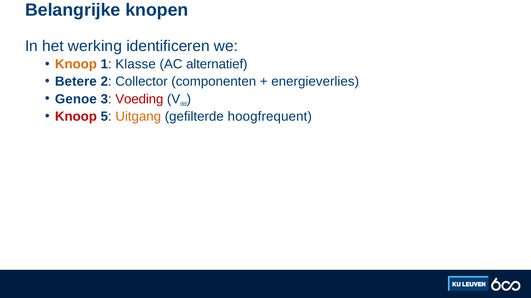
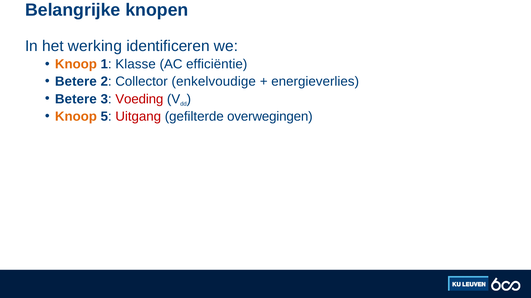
alternatief: alternatief -> efficiëntie
componenten: componenten -> enkelvoudige
Genoe at (76, 99): Genoe -> Betere
Knoop at (76, 117) colour: red -> orange
Uitgang colour: orange -> red
hoogfrequent: hoogfrequent -> overwegingen
